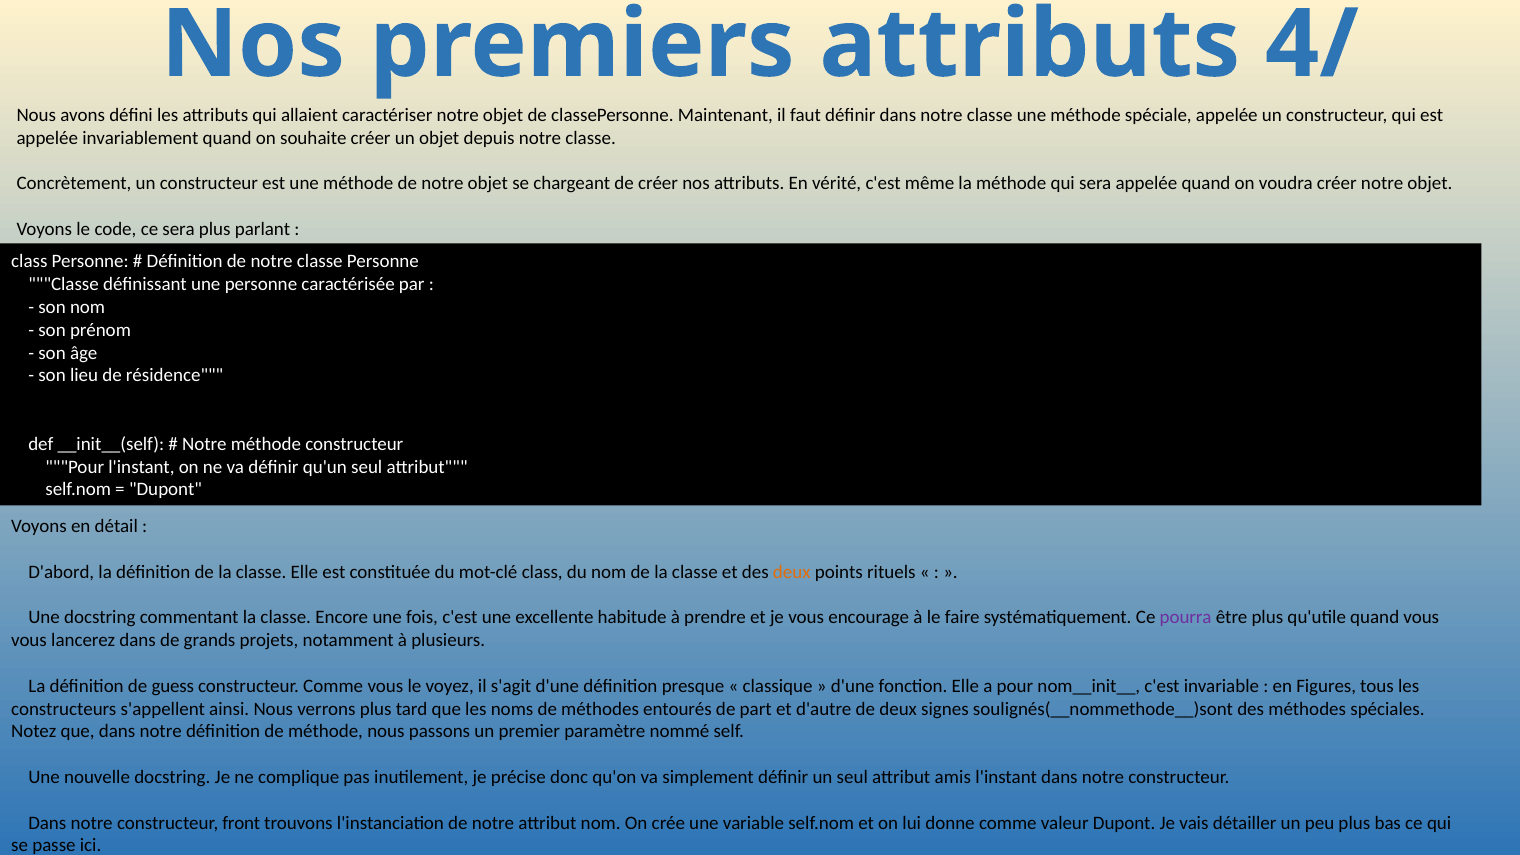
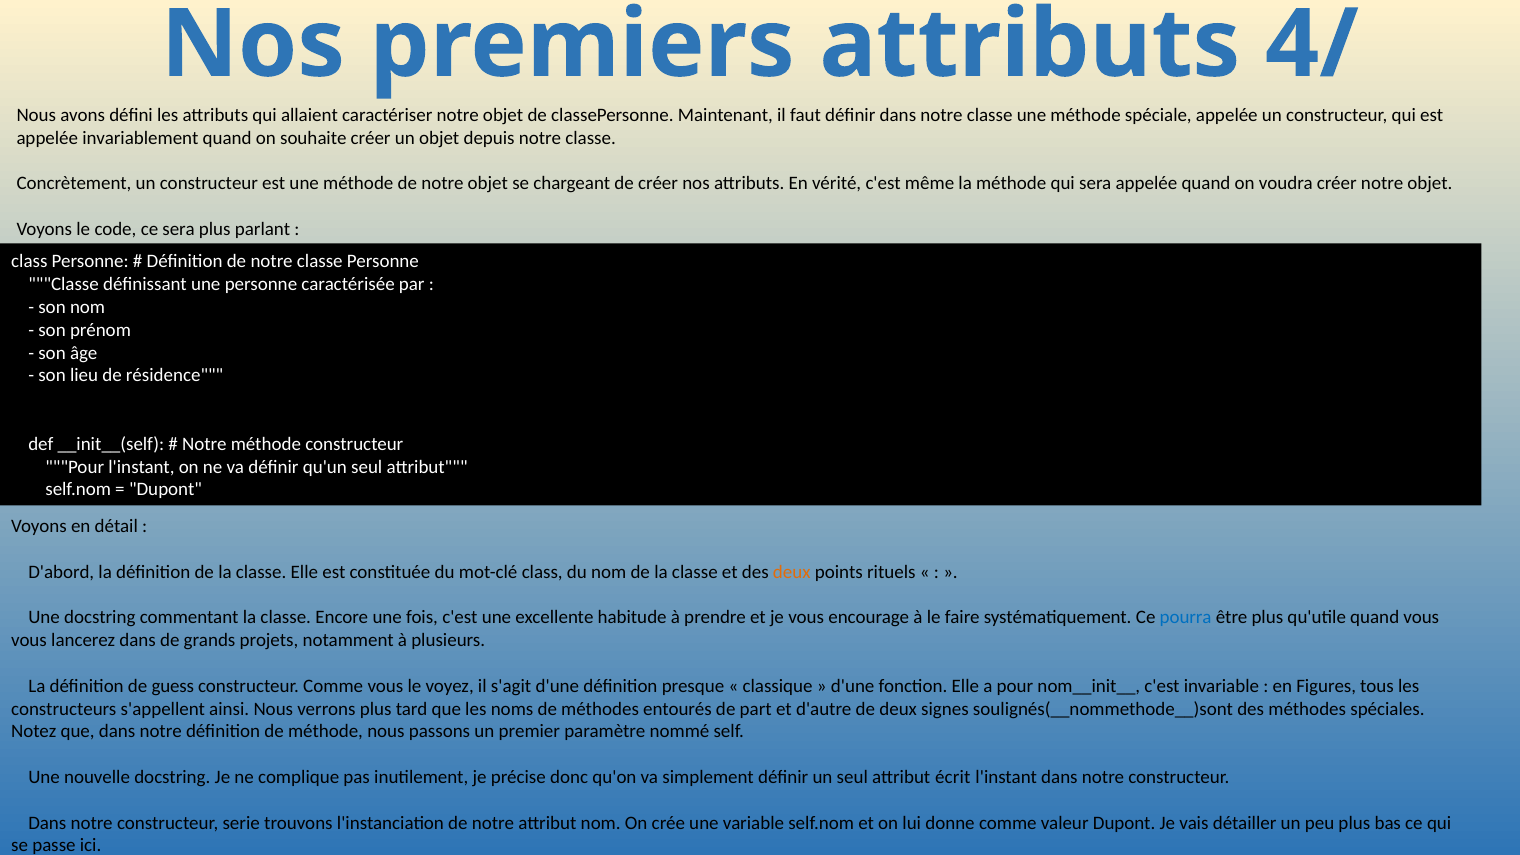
pourra colour: purple -> blue
amis: amis -> écrit
front: front -> serie
